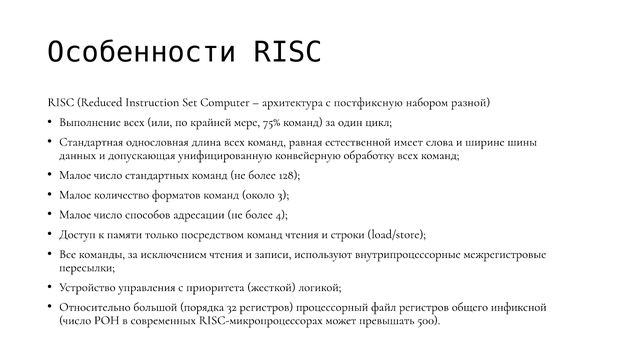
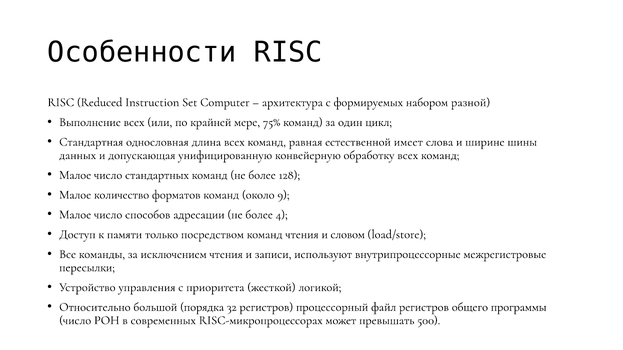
постфиксную: постфиксную -> формируемых
3: 3 -> 9
строки: строки -> словом
инфиксной: инфиксной -> программы
